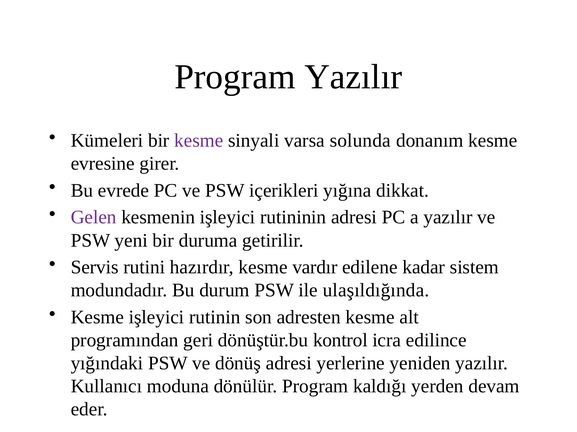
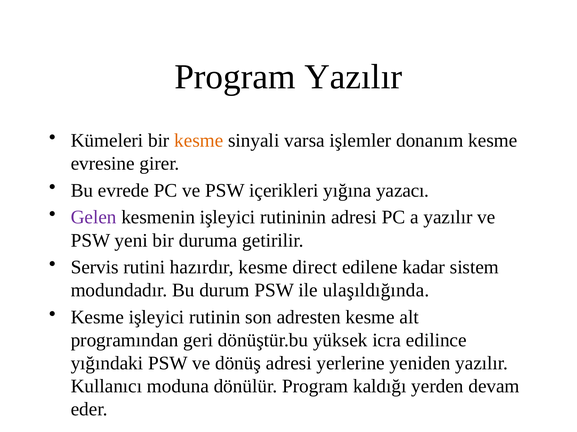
kesme at (199, 141) colour: purple -> orange
solunda: solunda -> işlemler
dikkat: dikkat -> yazacı
vardır: vardır -> direct
kontrol: kontrol -> yüksek
